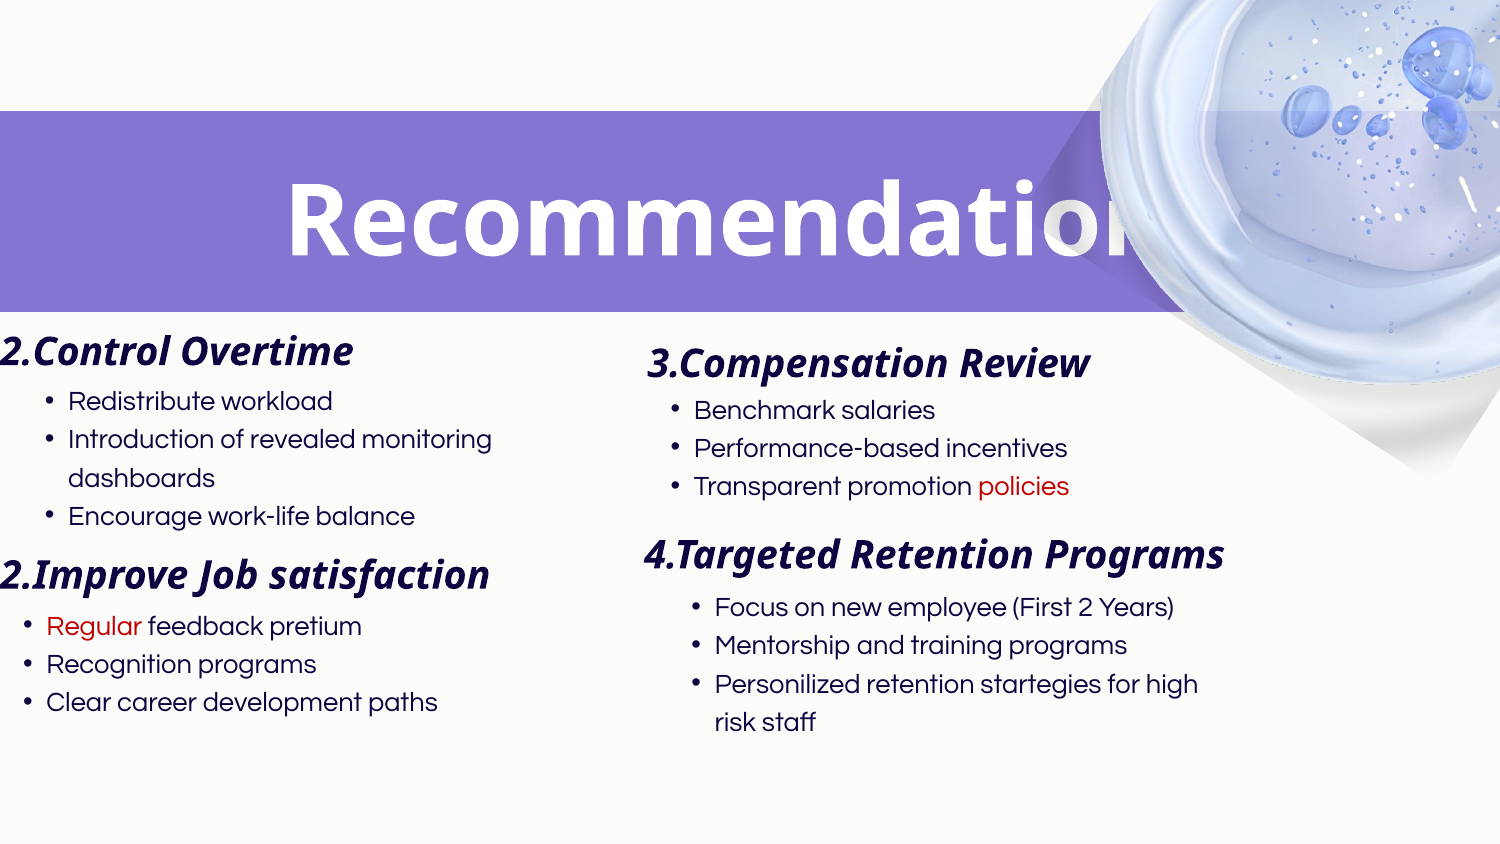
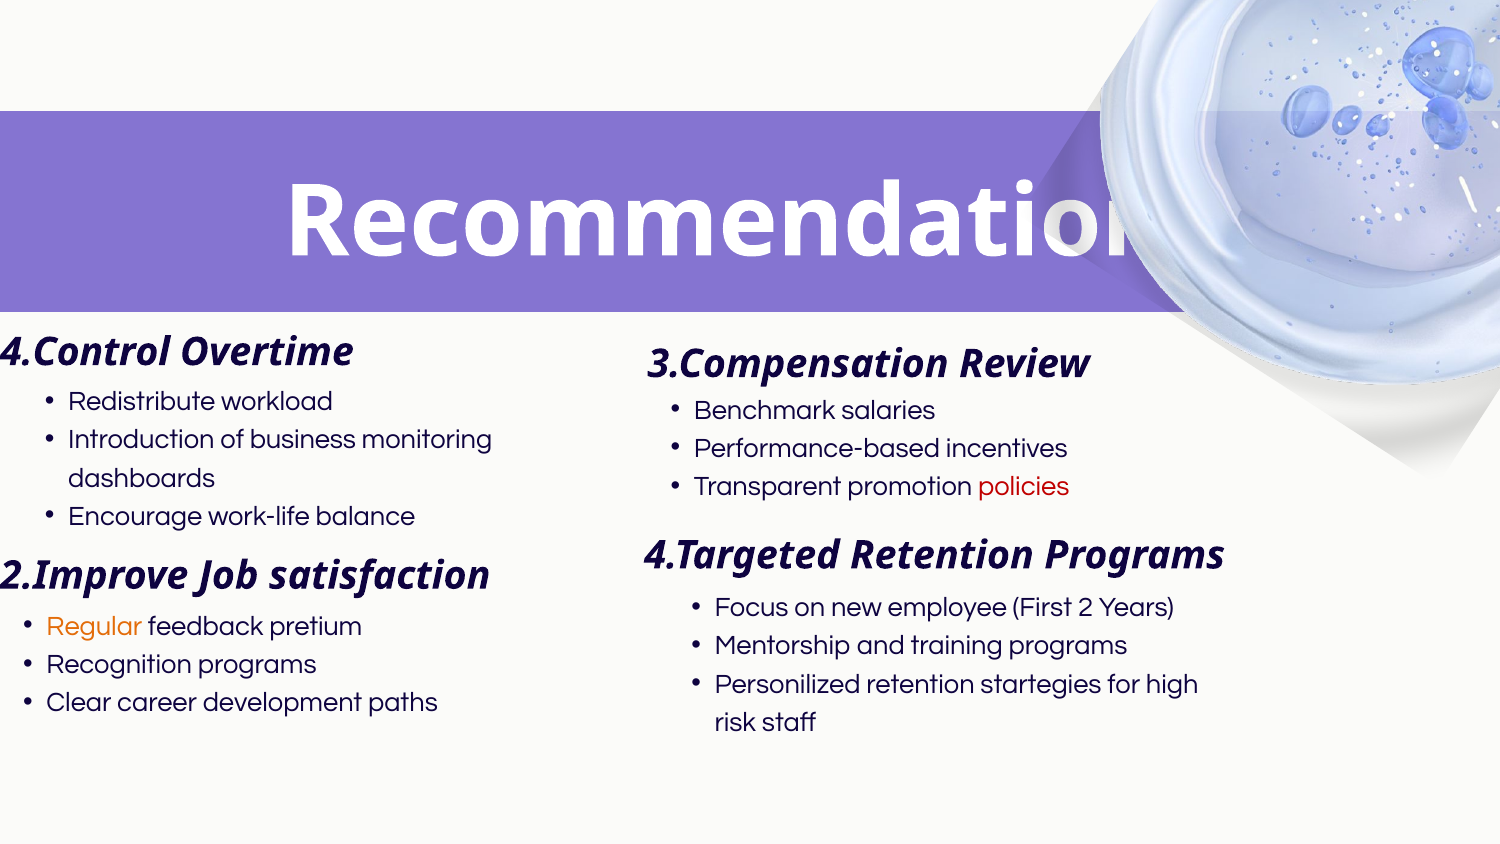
2.Control: 2.Control -> 4.Control
revealed: revealed -> business
Regular colour: red -> orange
